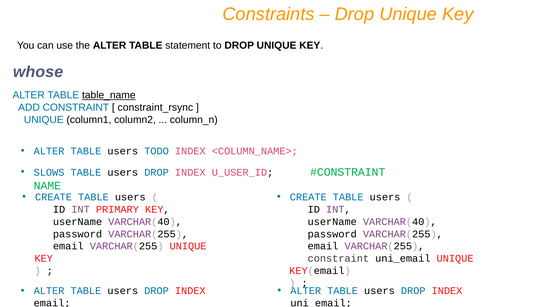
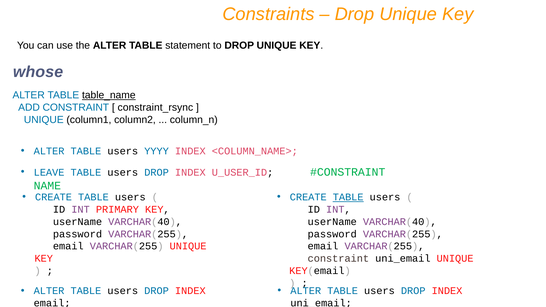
TODO: TODO -> YYYY
SLOWS: SLOWS -> LEAVE
TABLE at (348, 197) underline: none -> present
